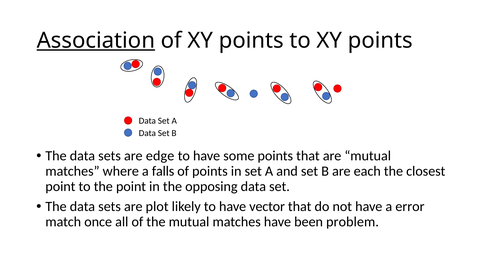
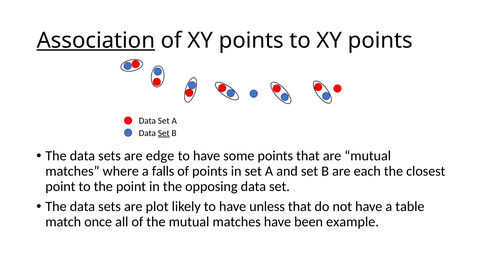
Set at (164, 133) underline: none -> present
vector: vector -> unless
error: error -> table
problem: problem -> example
